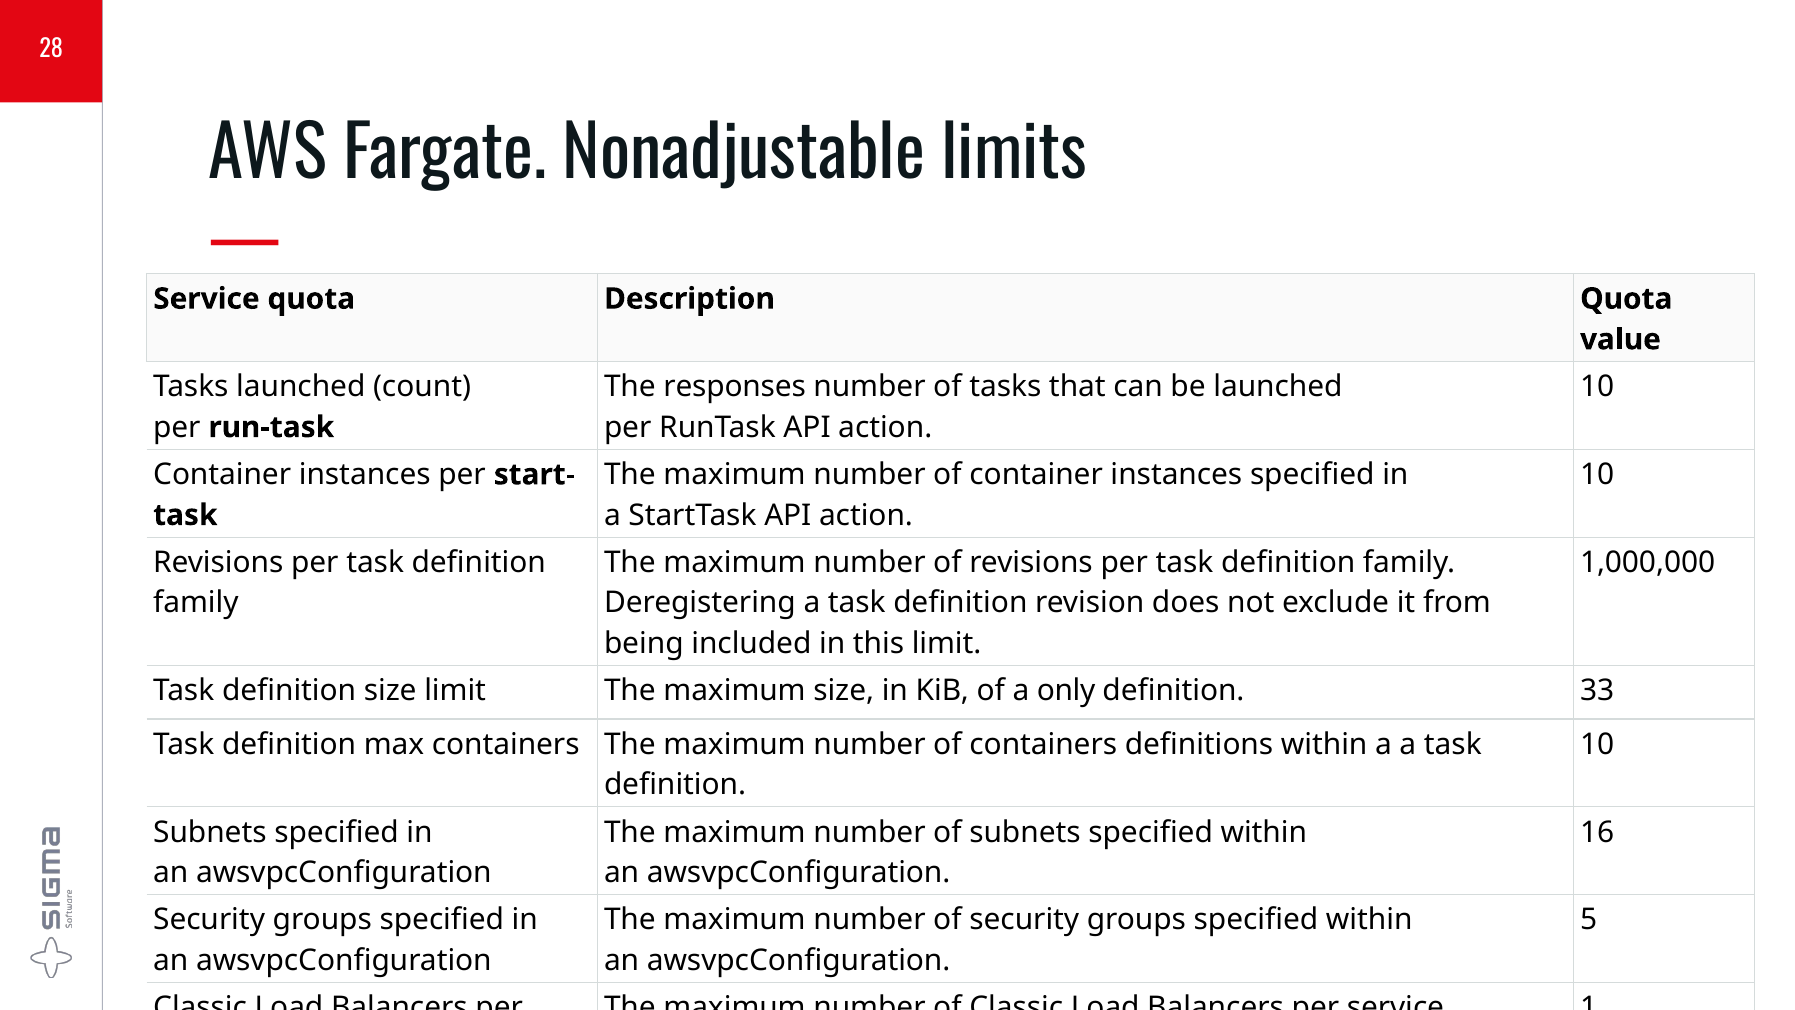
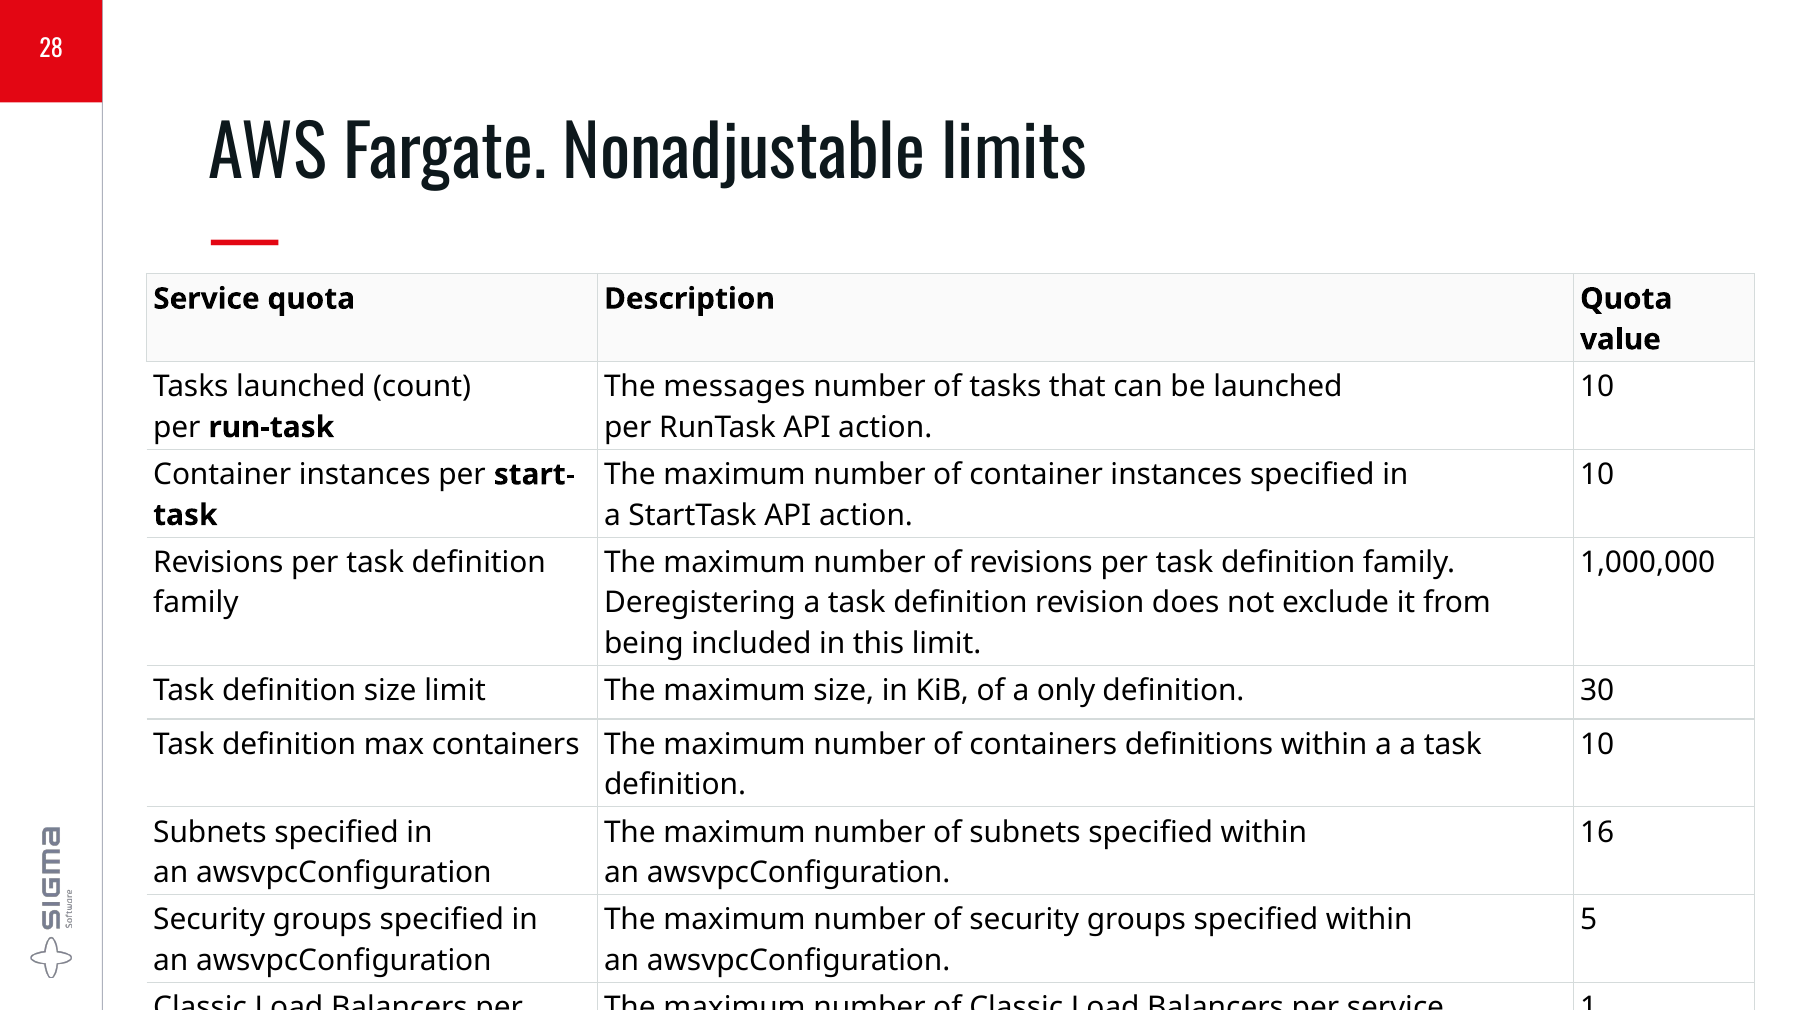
responses: responses -> messages
33: 33 -> 30
